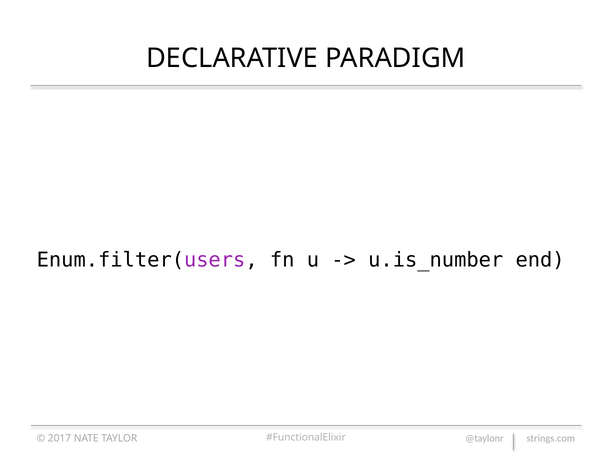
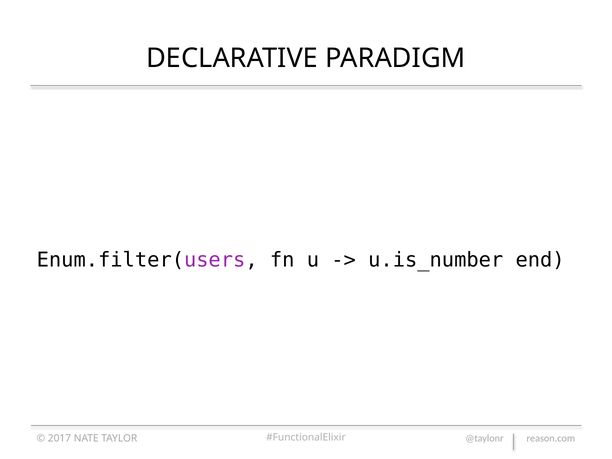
strings.com: strings.com -> reason.com
